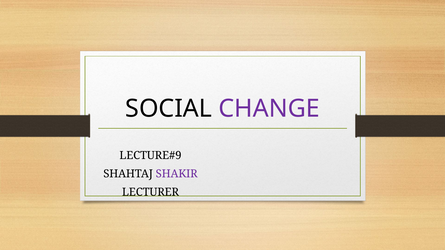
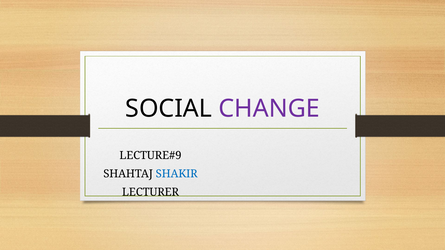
SHAKIR colour: purple -> blue
